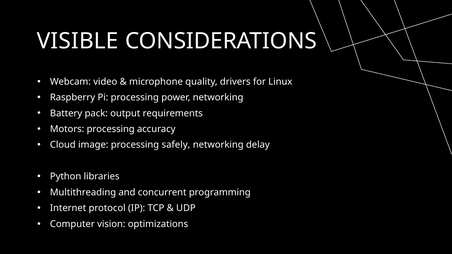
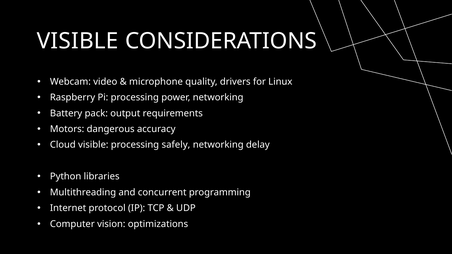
Motors processing: processing -> dangerous
Cloud image: image -> visible
